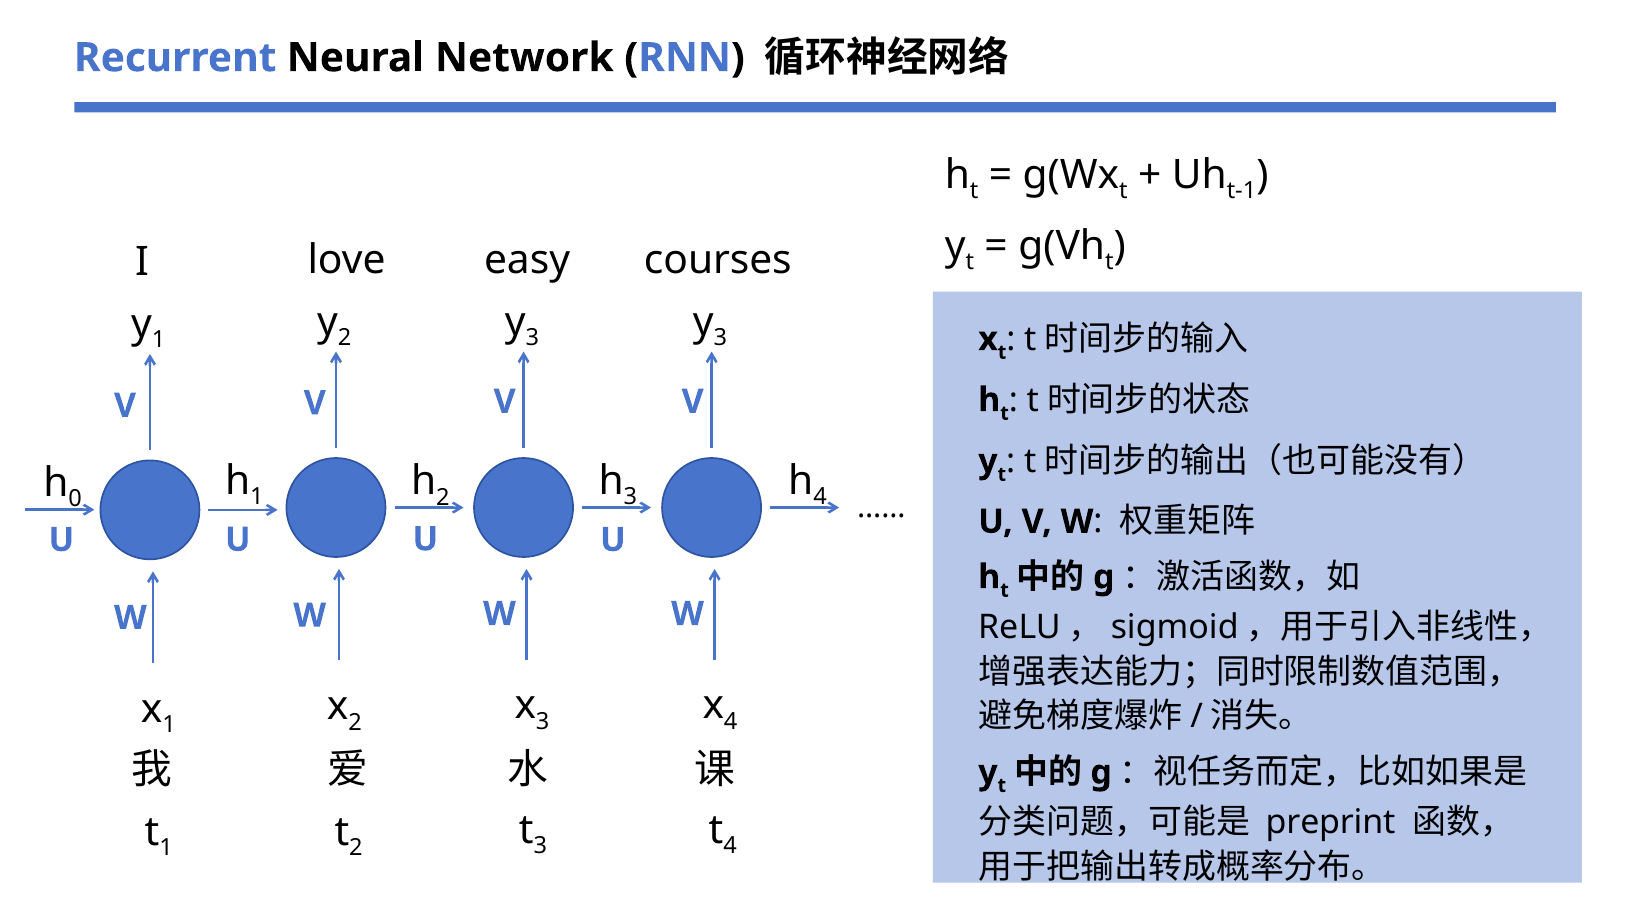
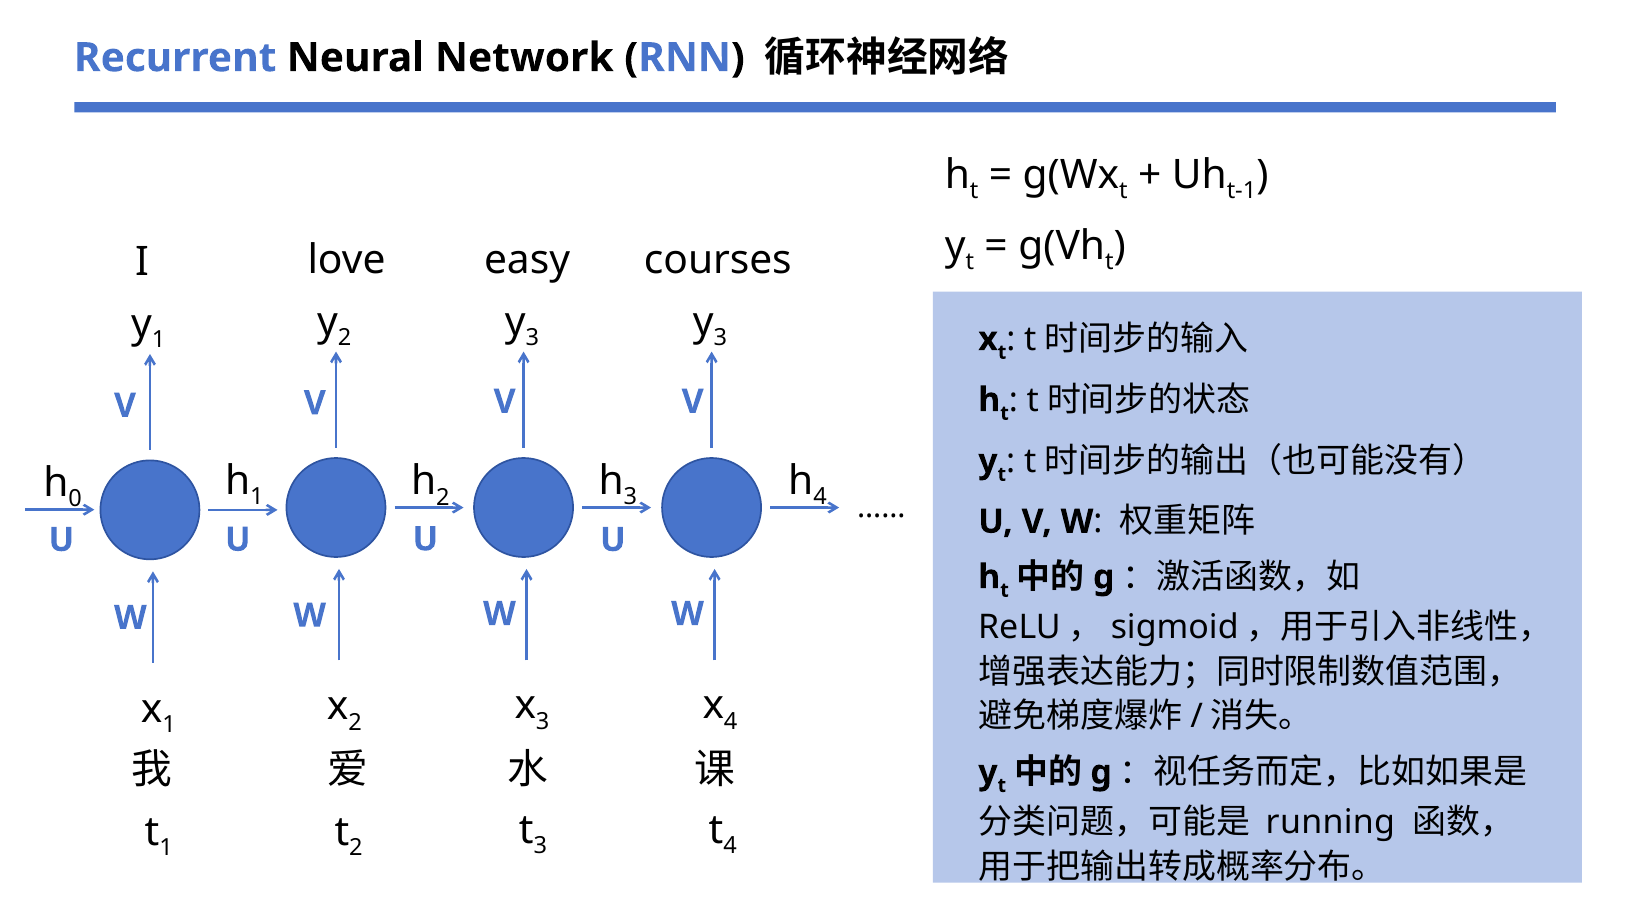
preprint: preprint -> running
